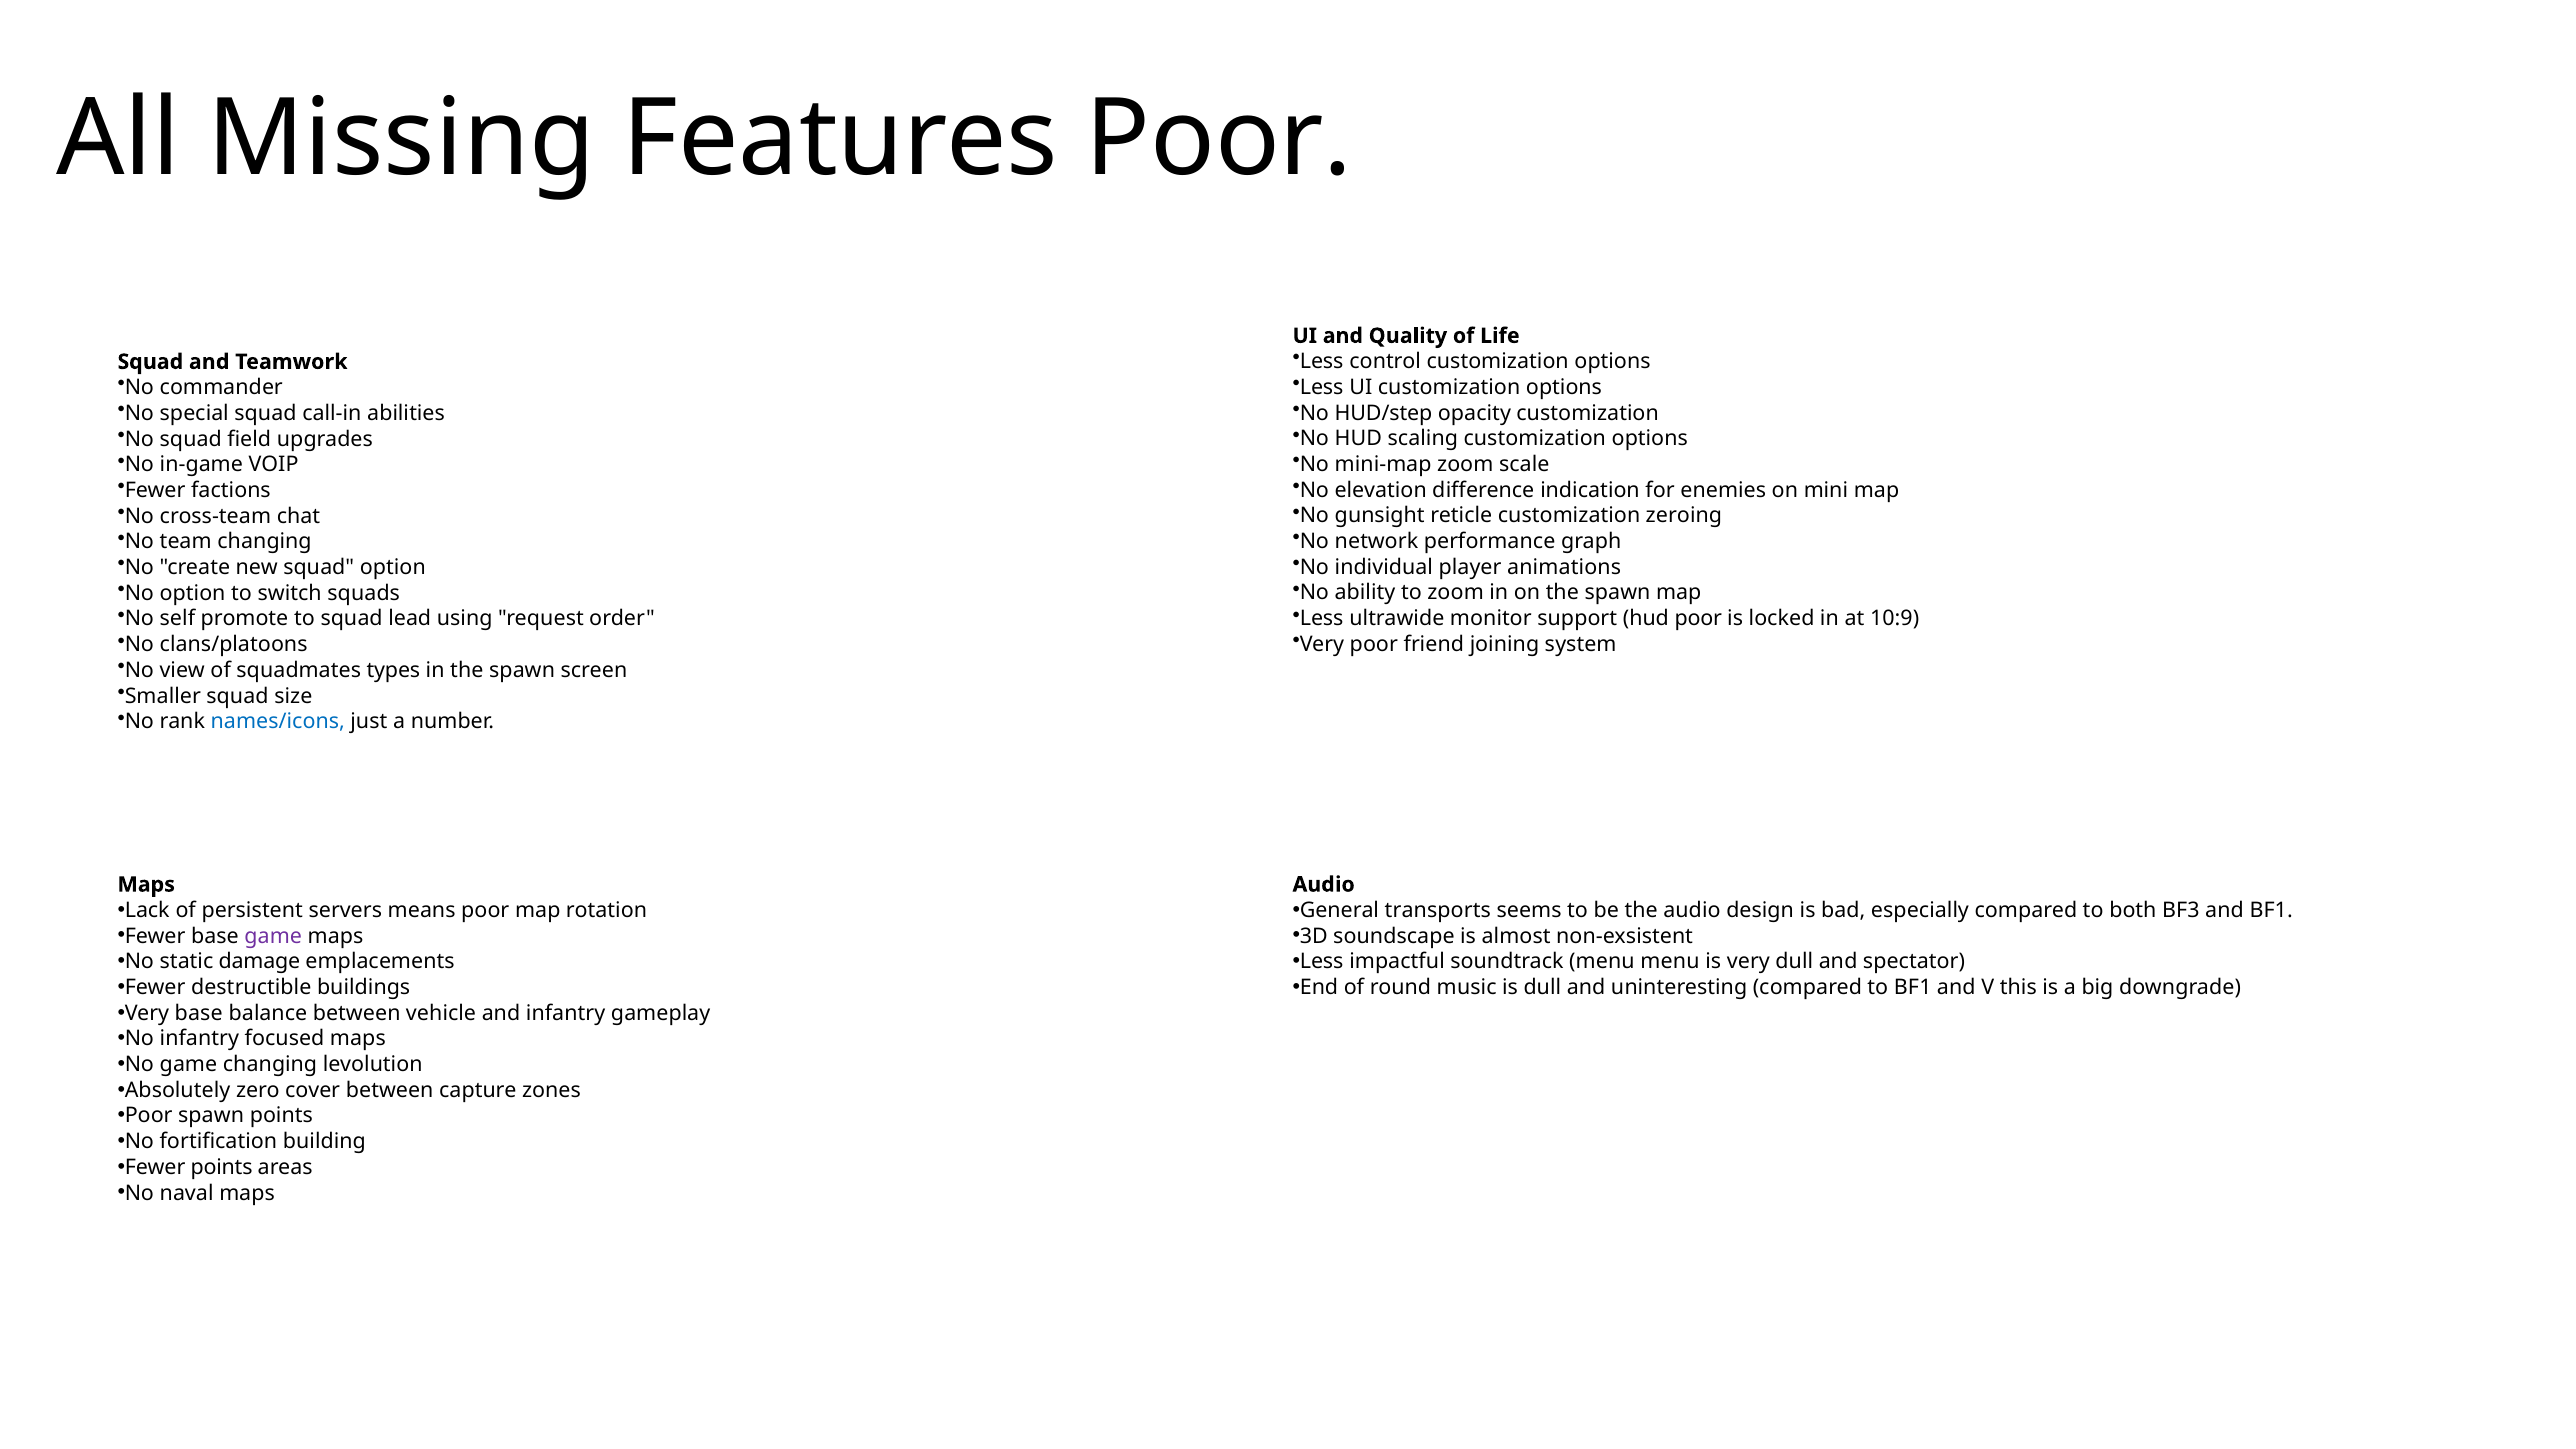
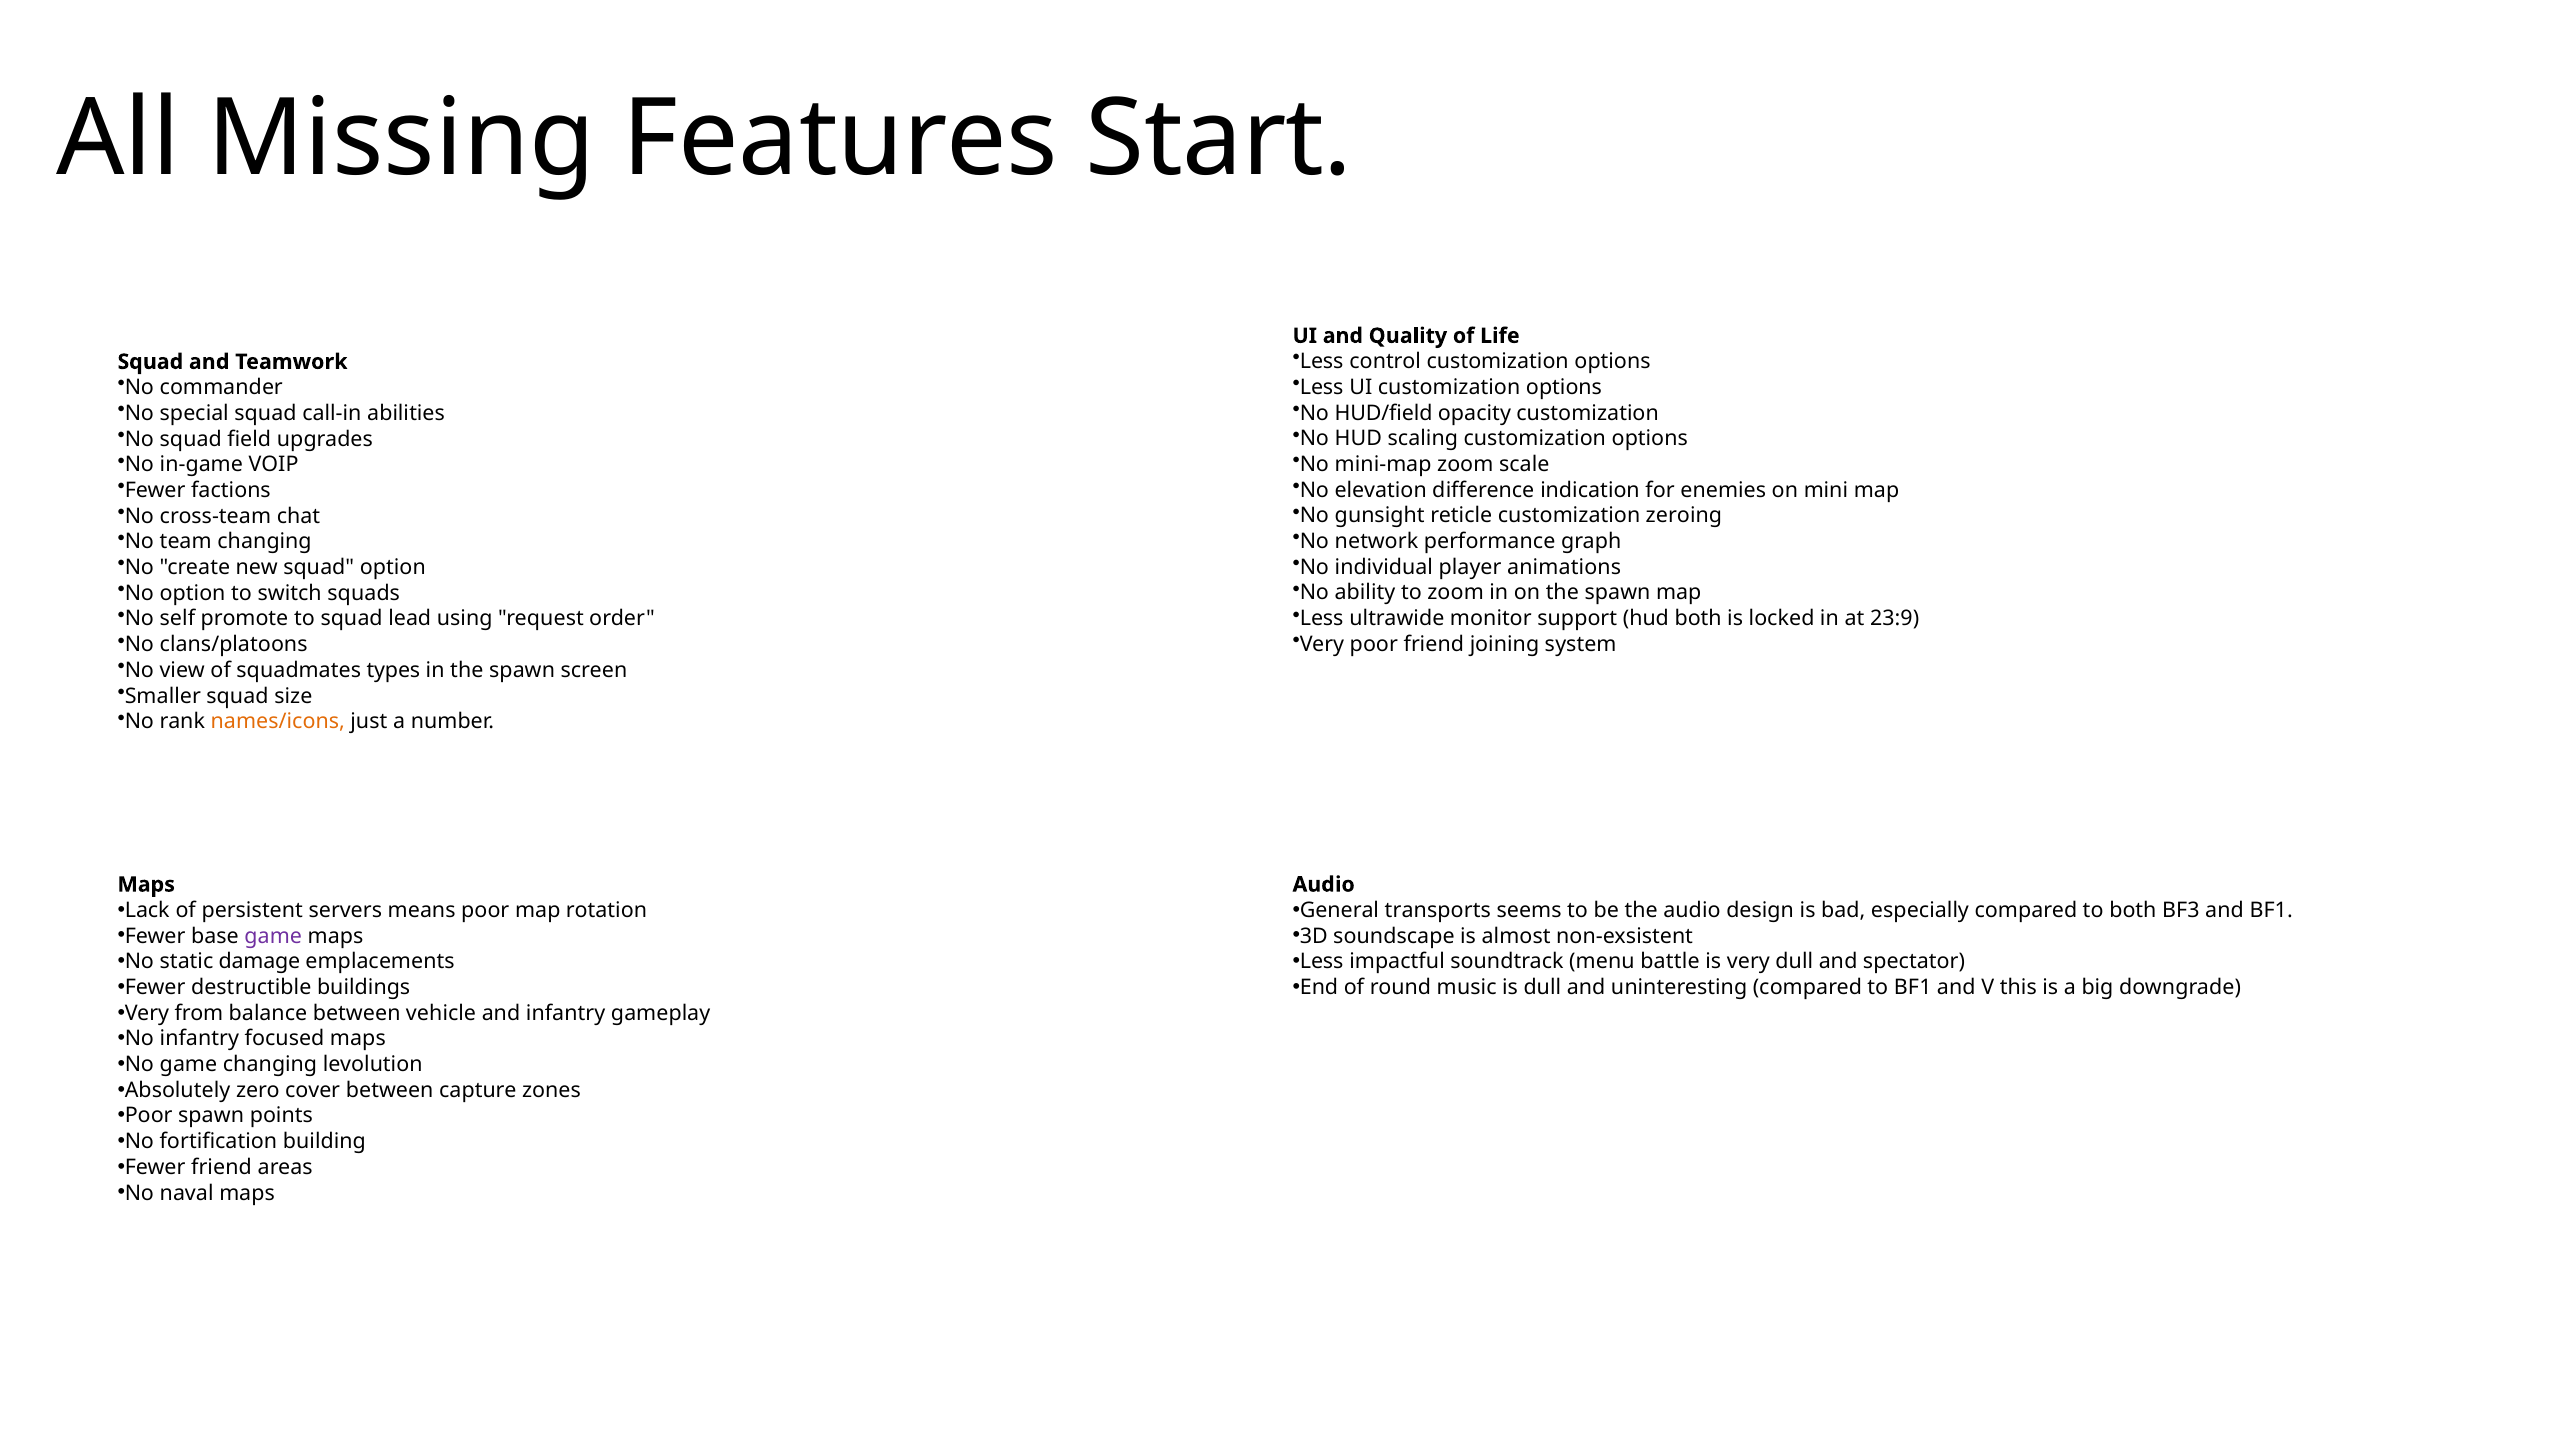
Features Poor: Poor -> Start
HUD/step: HUD/step -> HUD/field
hud poor: poor -> both
10:9: 10:9 -> 23:9
names/icons colour: blue -> orange
menu menu: menu -> battle
Very base: base -> from
Fewer points: points -> friend
